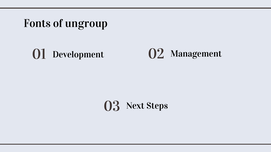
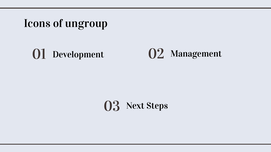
Fonts: Fonts -> Icons
